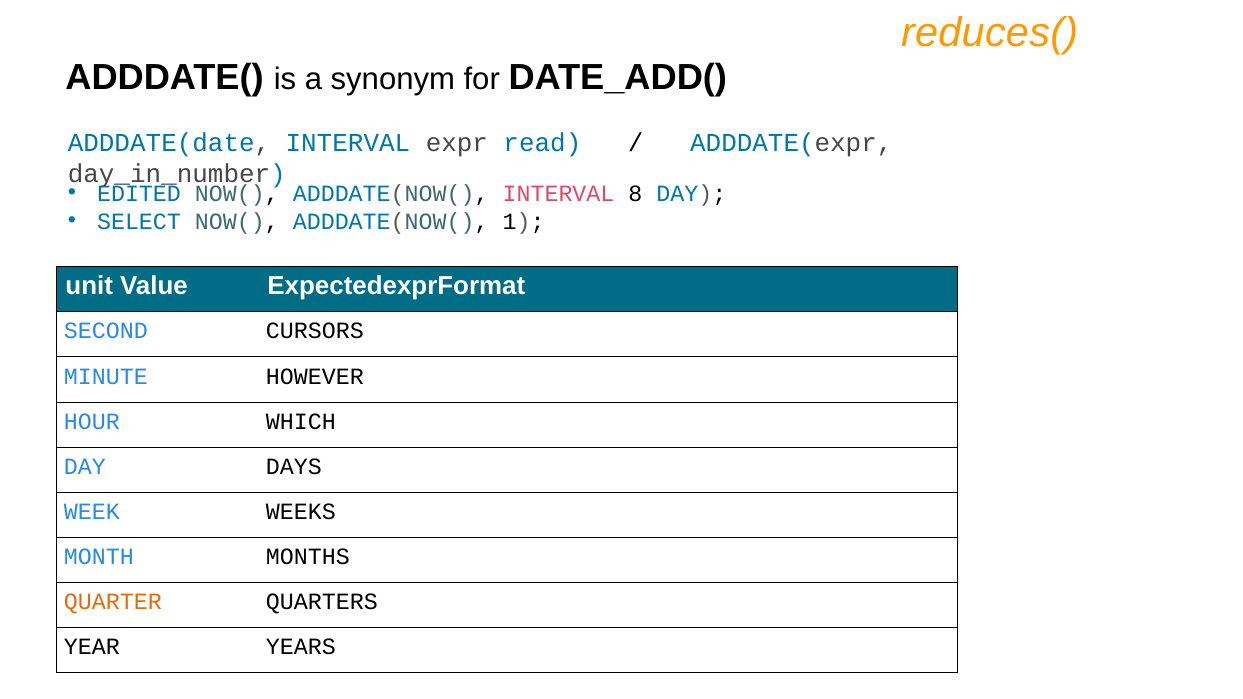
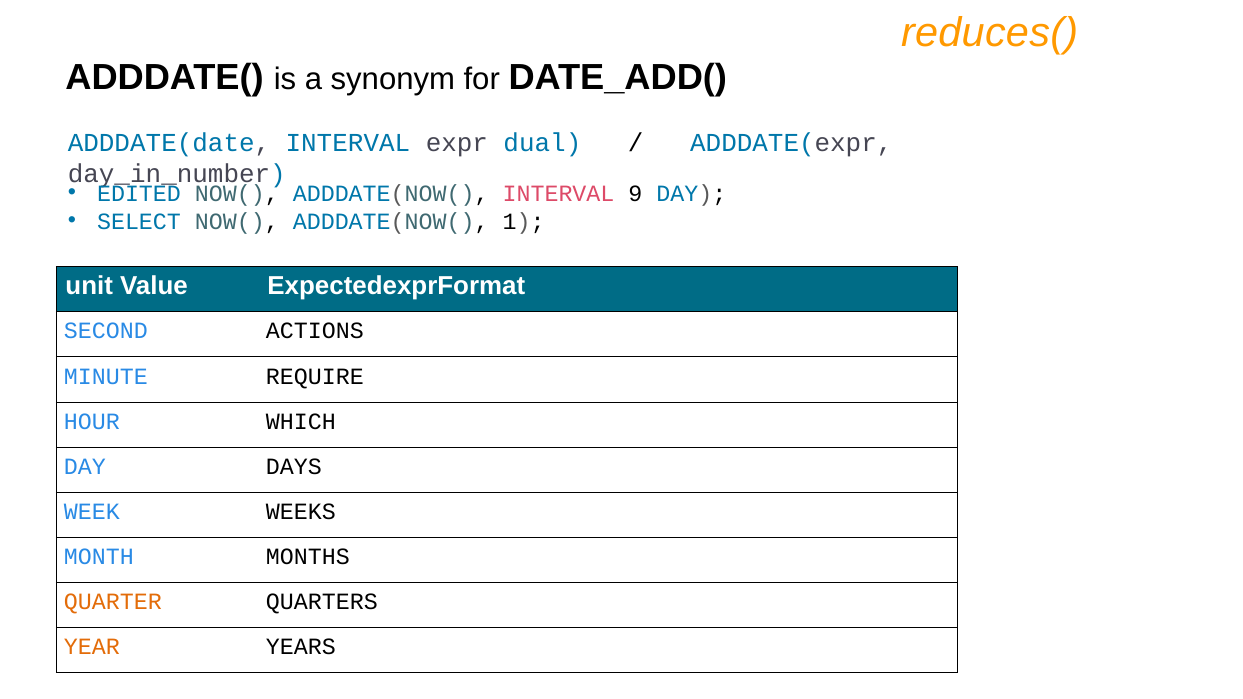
read: read -> dual
8: 8 -> 9
CURSORS: CURSORS -> ACTIONS
HOWEVER: HOWEVER -> REQUIRE
YEAR colour: black -> orange
